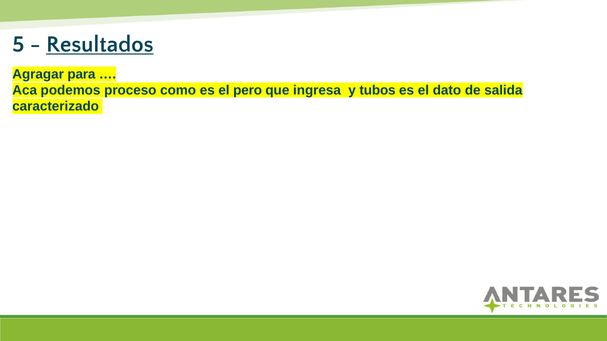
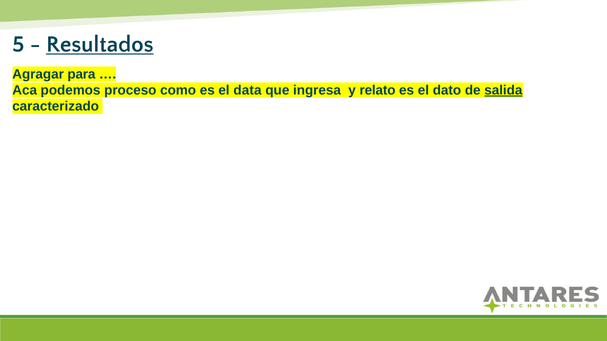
pero: pero -> data
tubos: tubos -> relato
salida underline: none -> present
